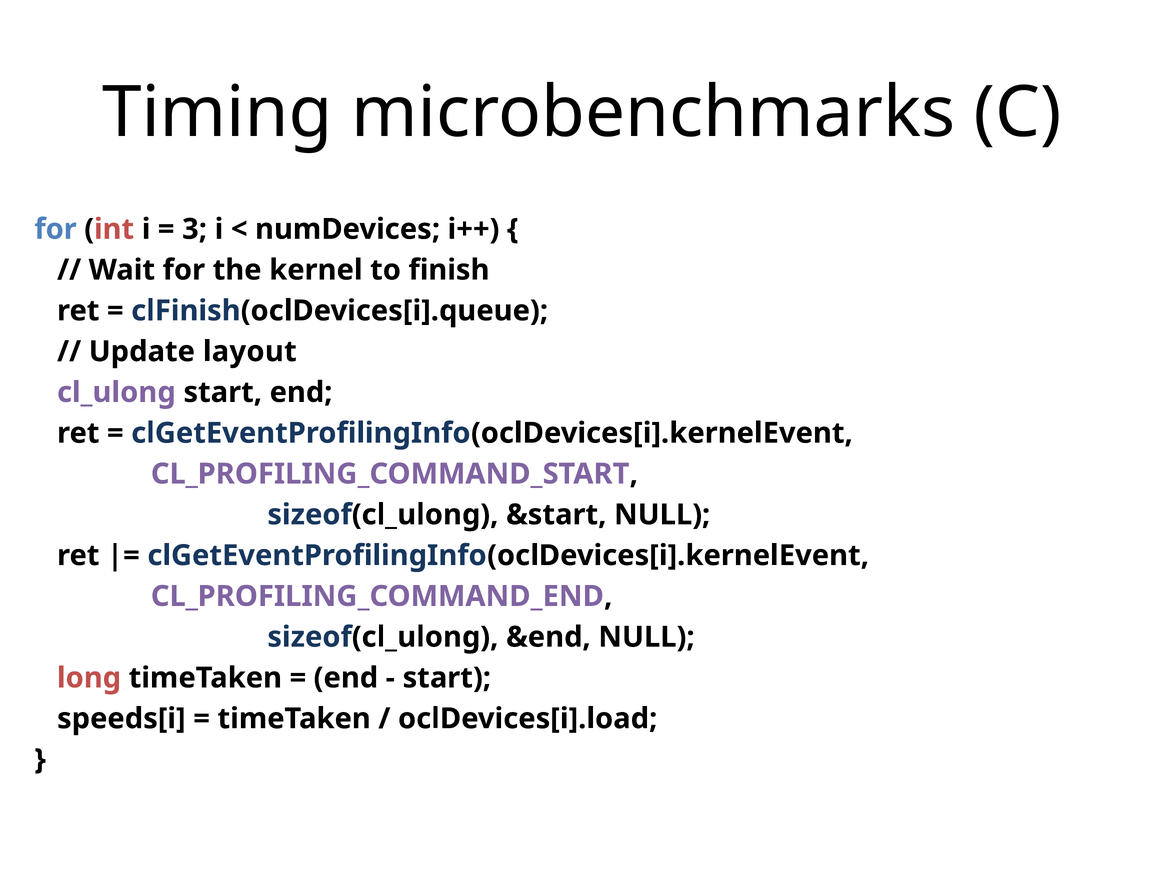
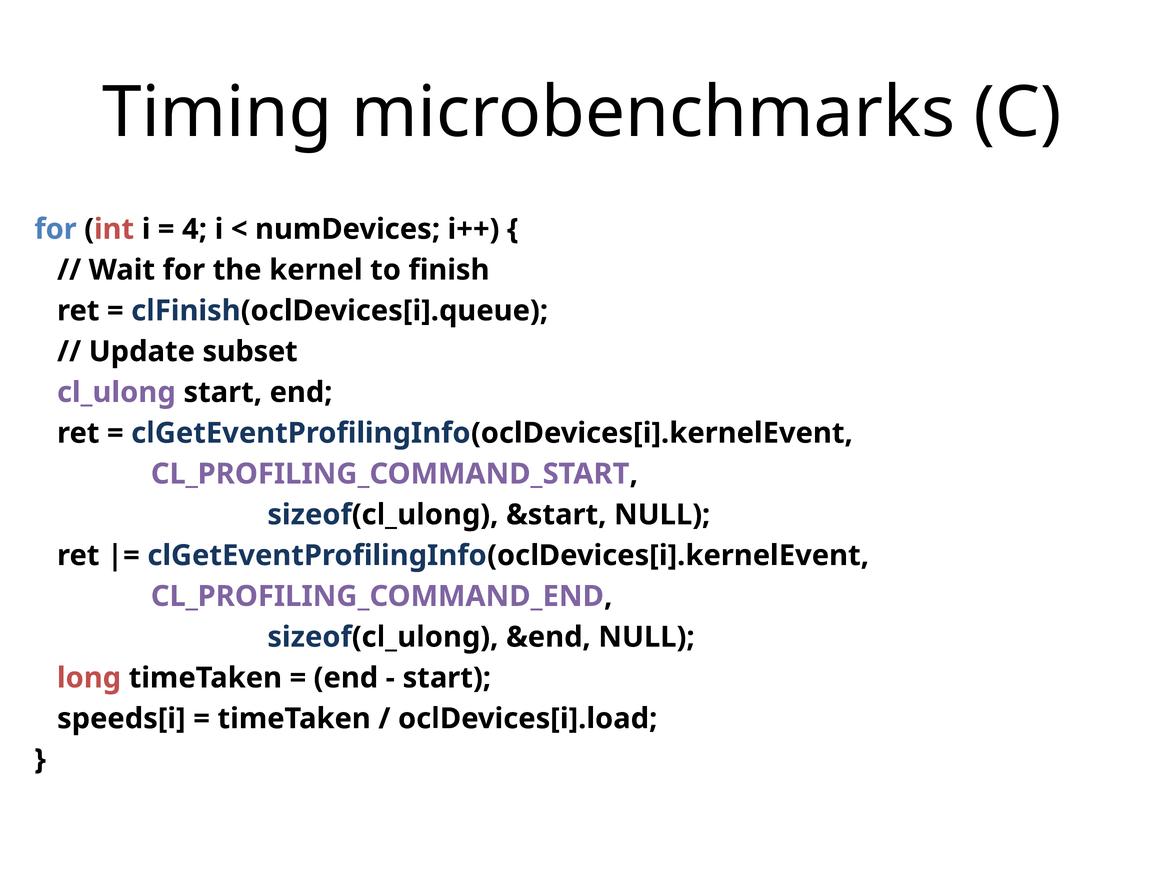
3: 3 -> 4
layout: layout -> subset
